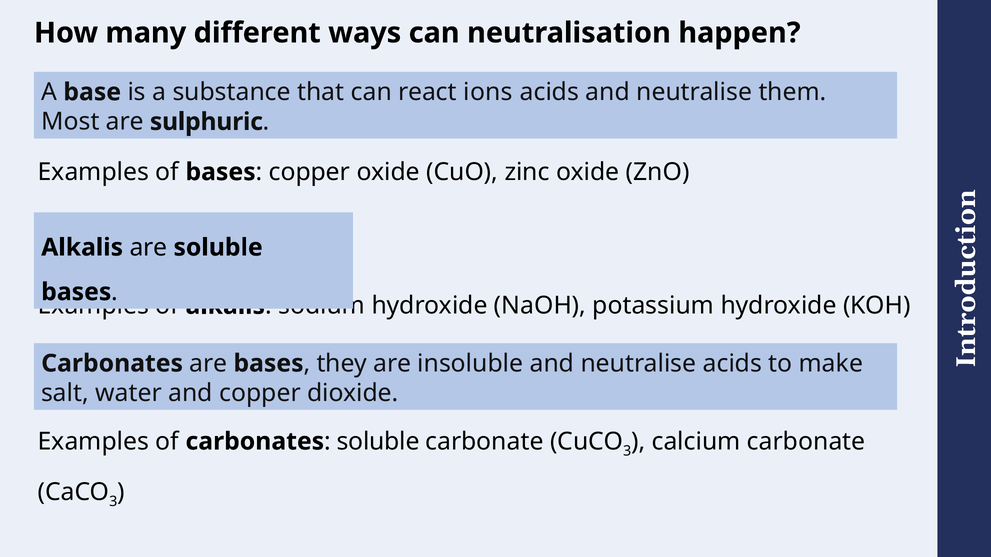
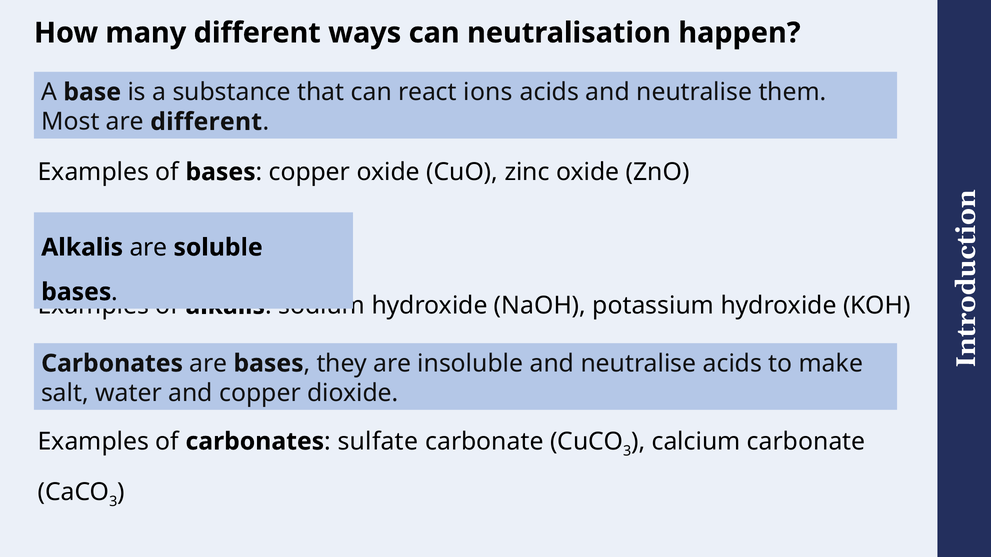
are sulphuric: sulphuric -> different
soluble at (378, 442): soluble -> sulfate
